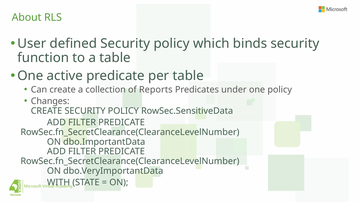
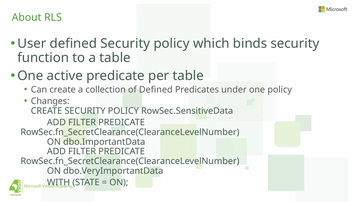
of Reports: Reports -> Defined
